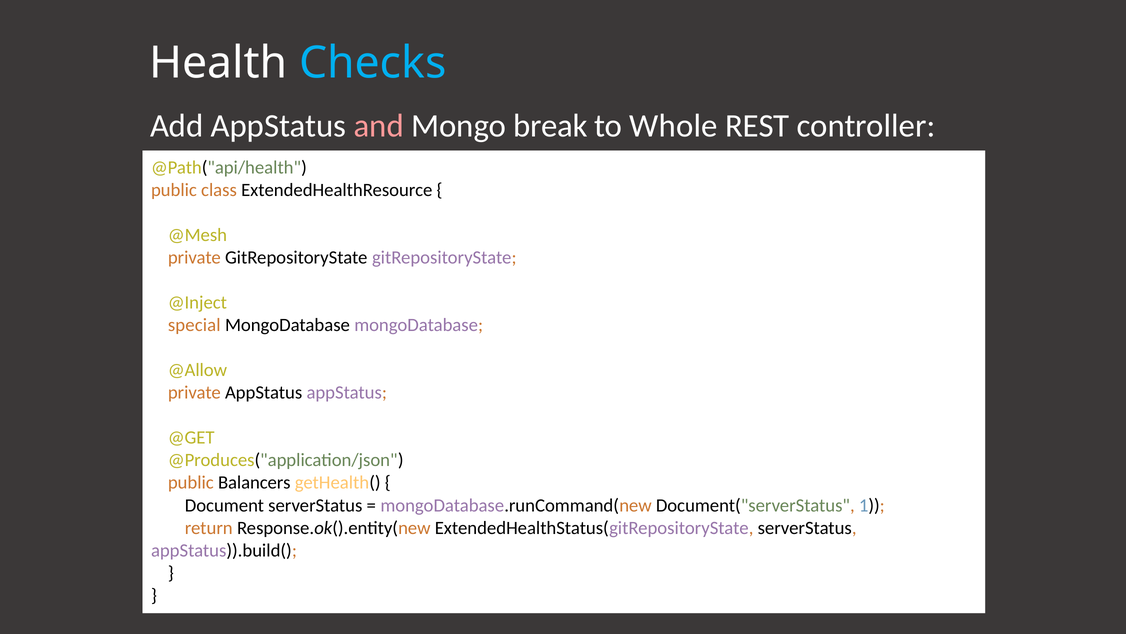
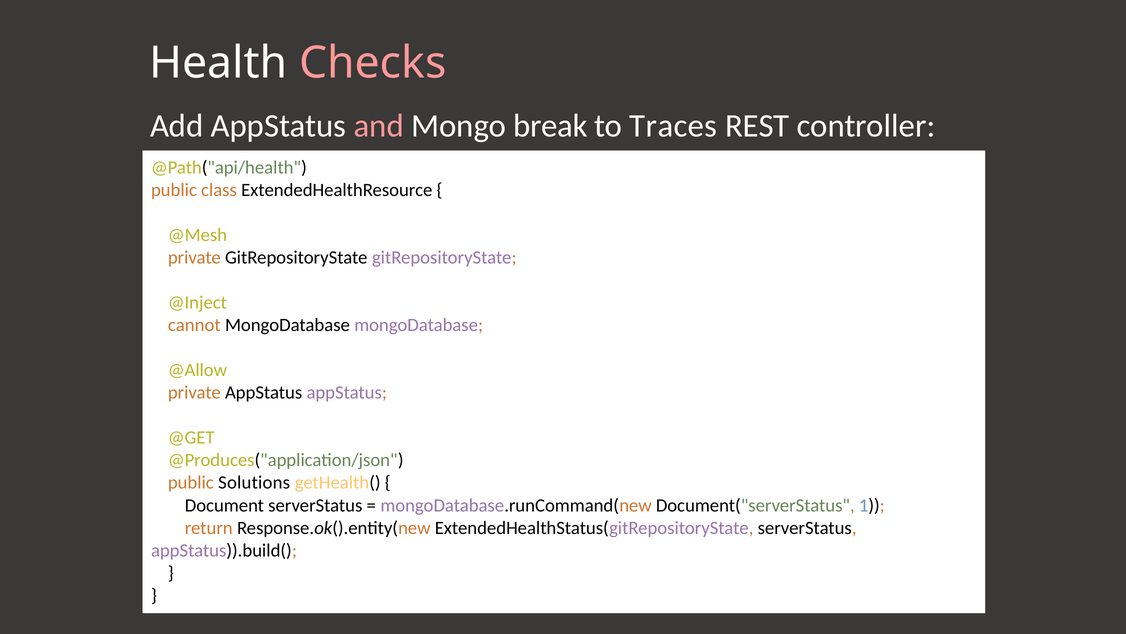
Checks colour: light blue -> pink
Whole: Whole -> Traces
special: special -> cannot
Balancers: Balancers -> Solutions
